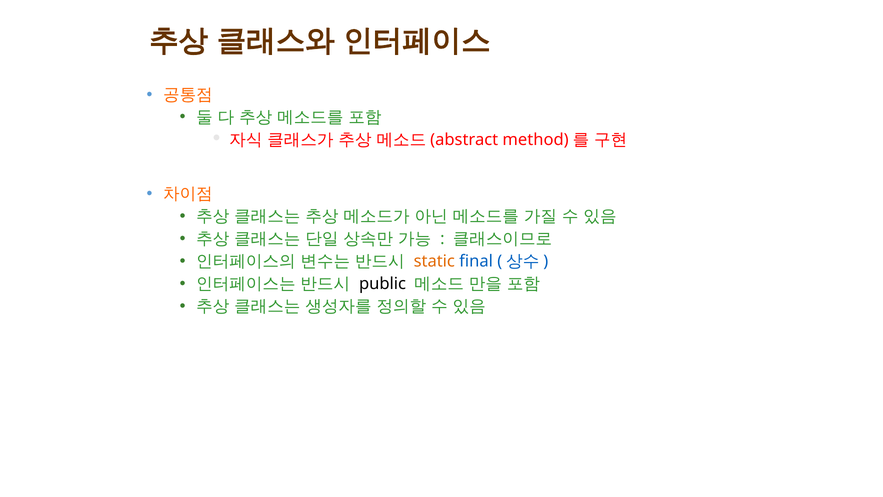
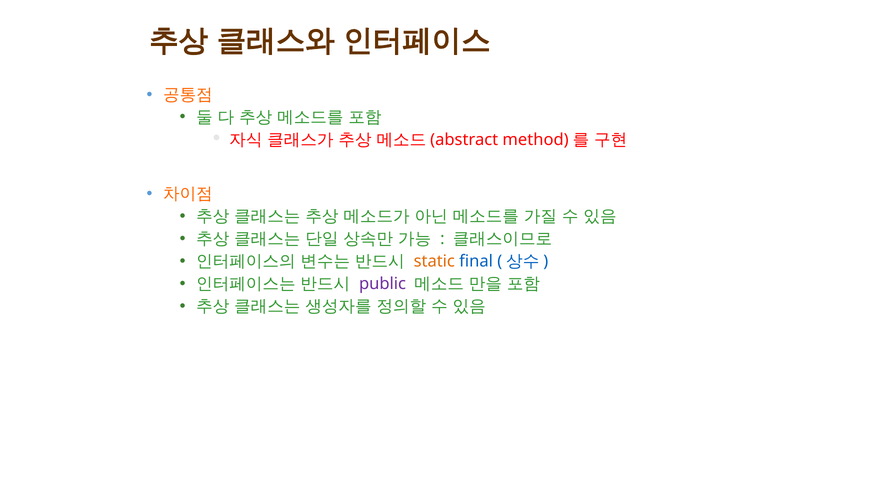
public colour: black -> purple
